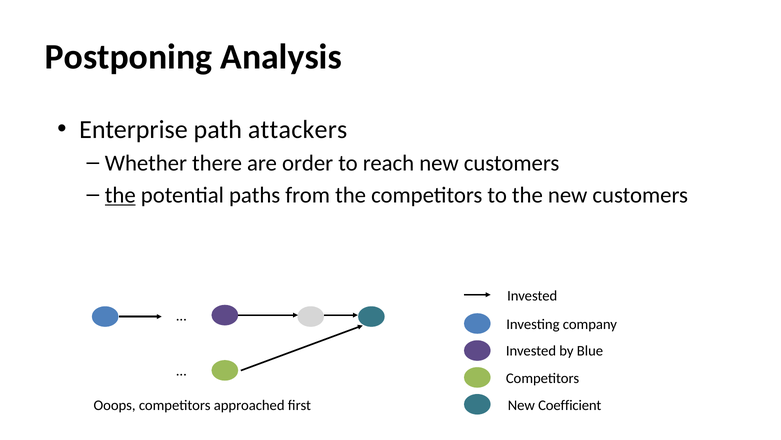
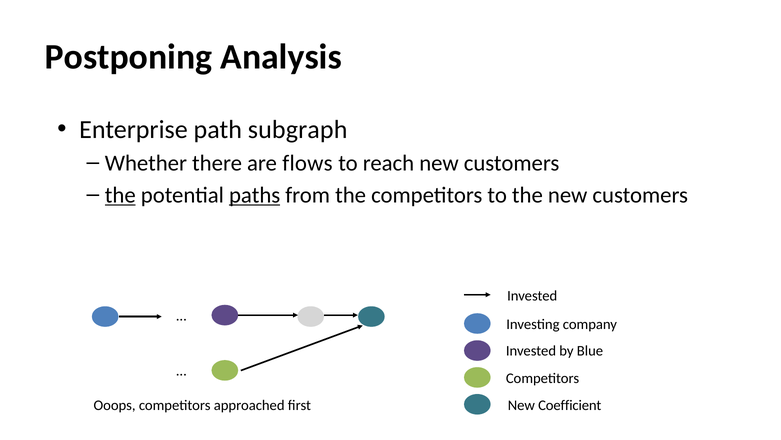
attackers: attackers -> subgraph
order: order -> flows
paths underline: none -> present
